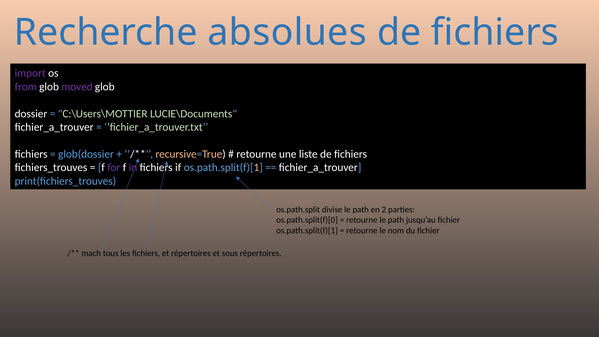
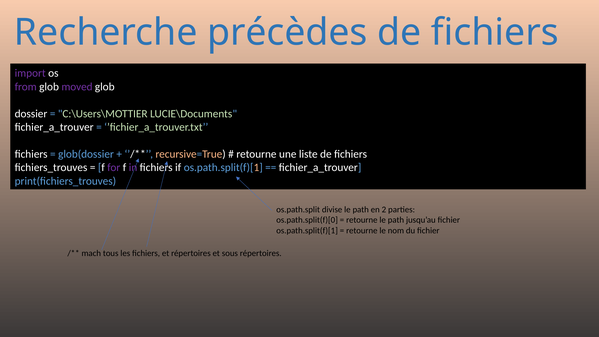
absolues: absolues -> précèdes
